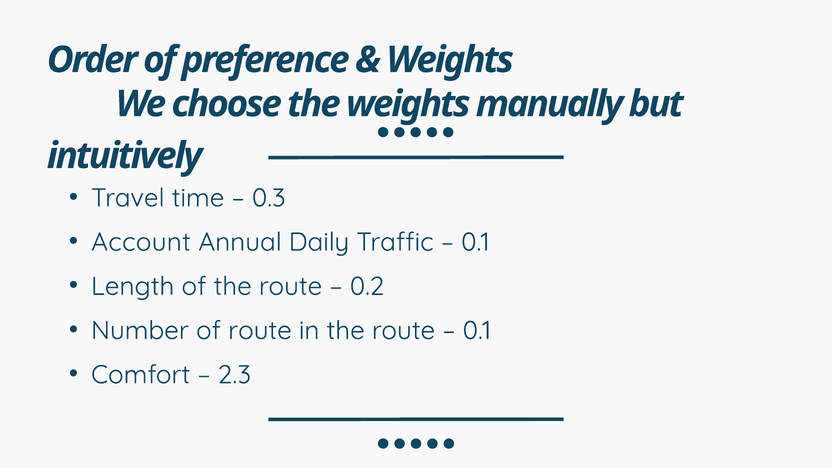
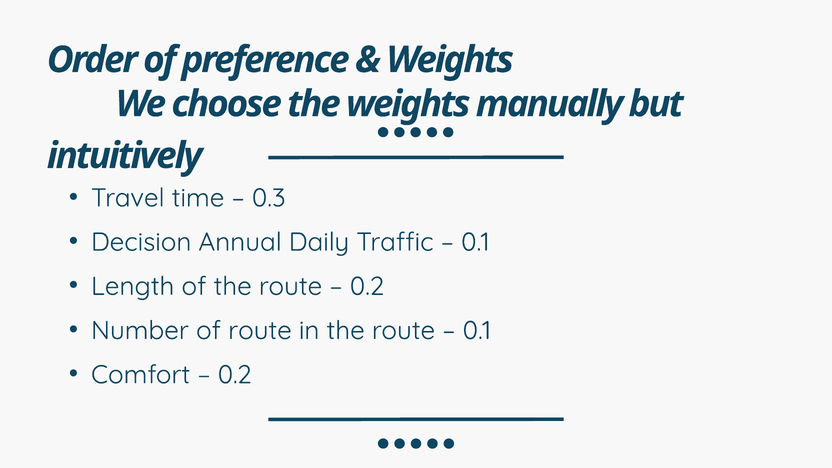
Account: Account -> Decision
2.3 at (234, 375): 2.3 -> 0.2
